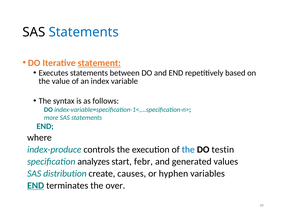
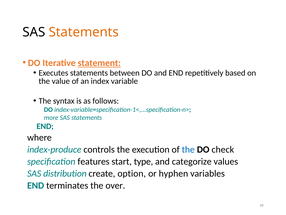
Statements at (84, 32) colour: blue -> orange
testin: testin -> check
analyzes: analyzes -> features
febr: febr -> type
generated: generated -> categorize
causes: causes -> option
END at (36, 185) underline: present -> none
